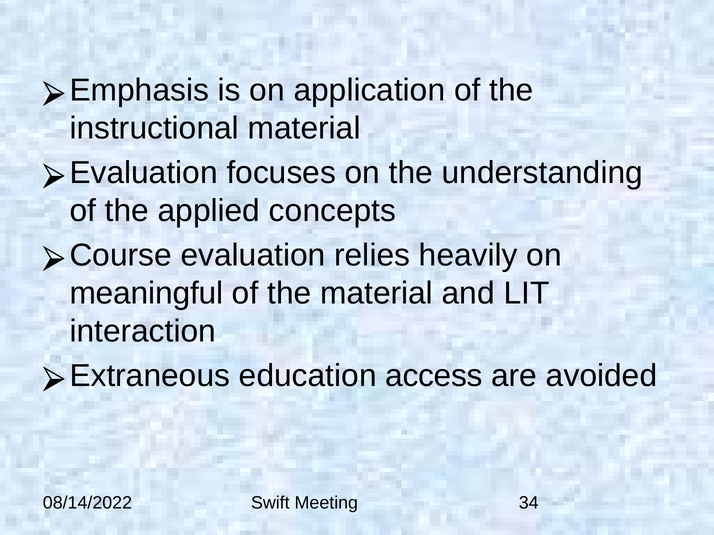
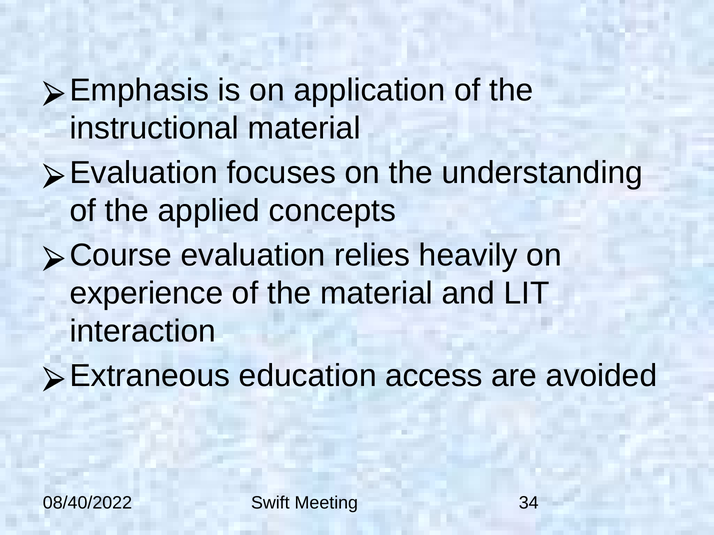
meaningful: meaningful -> experience
08/14/2022: 08/14/2022 -> 08/40/2022
